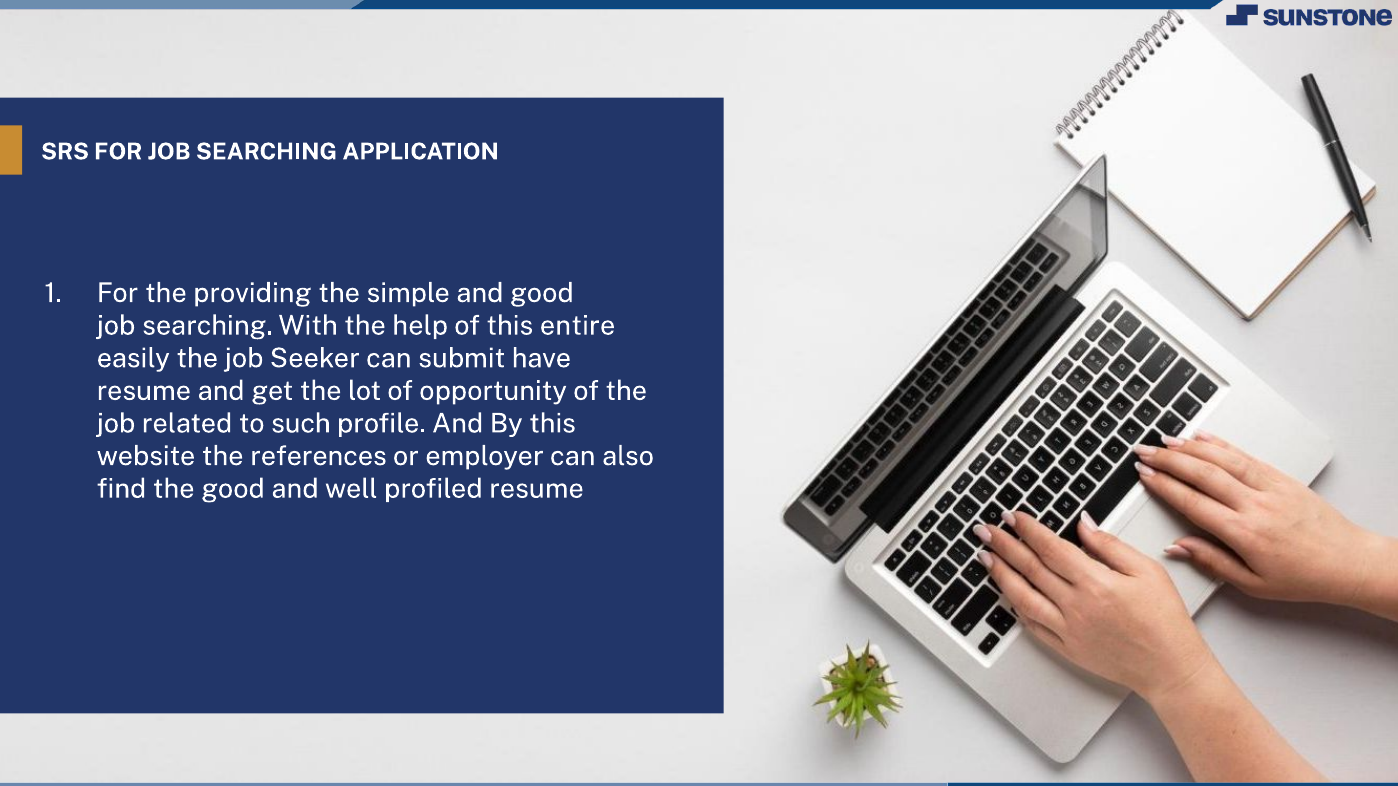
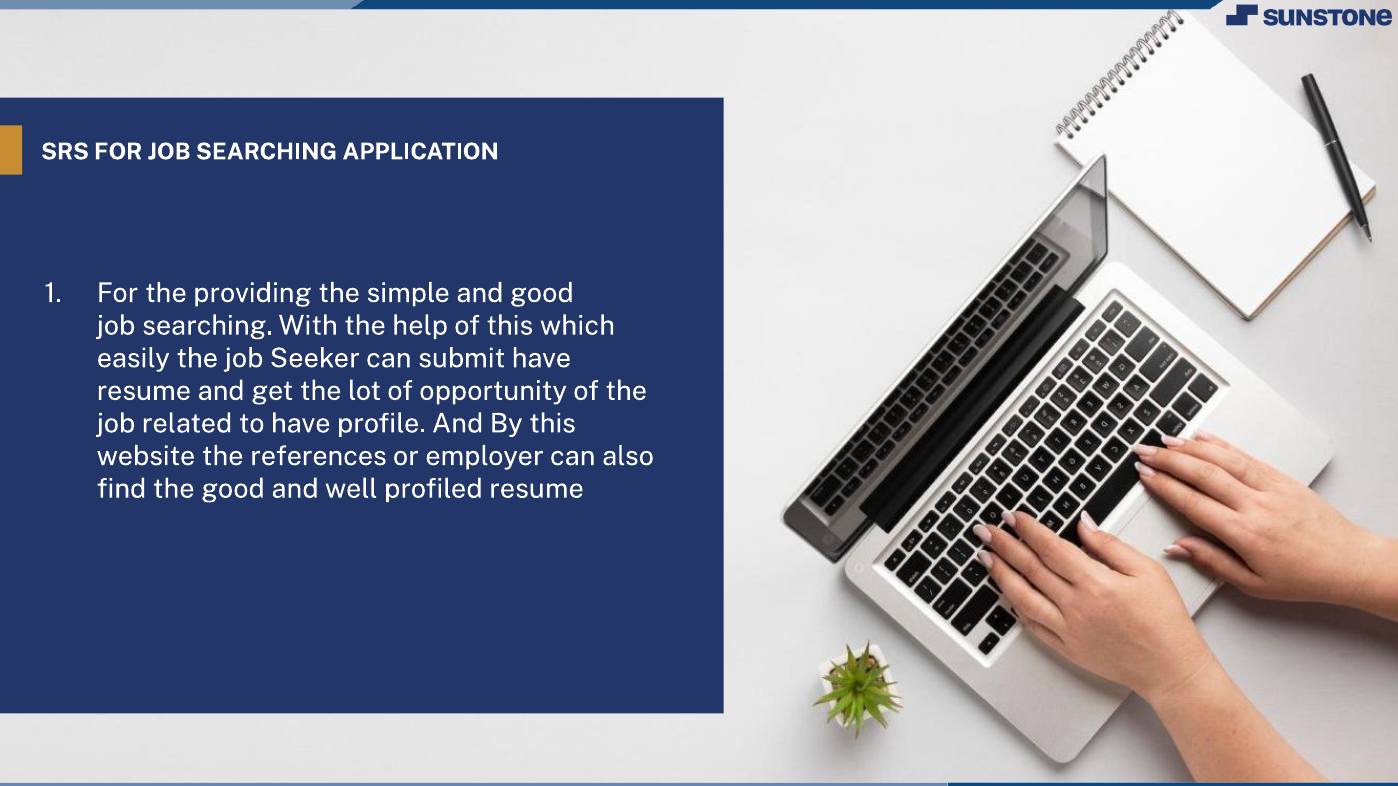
entire: entire -> which
to such: such -> have
